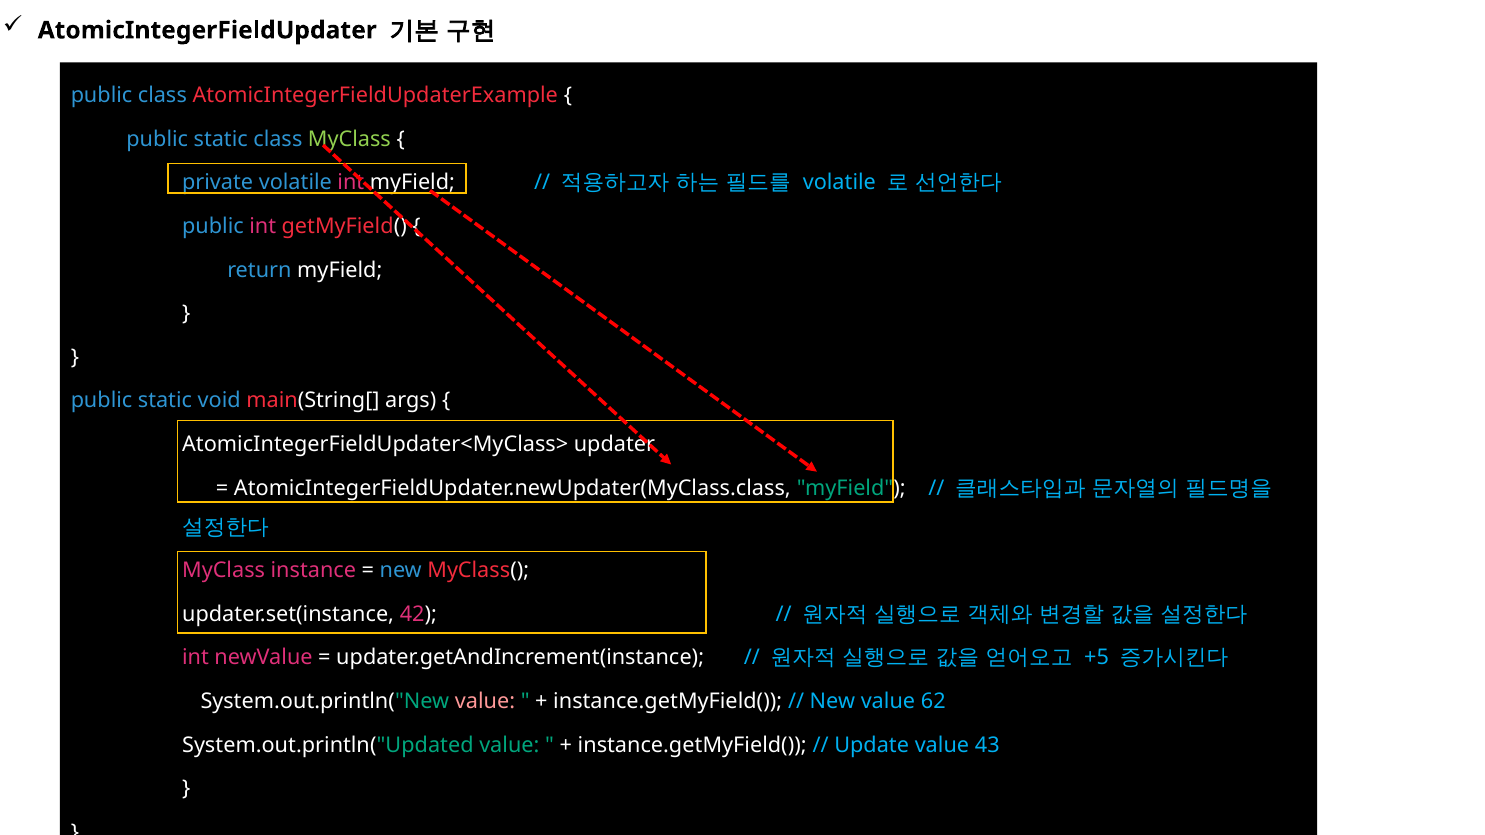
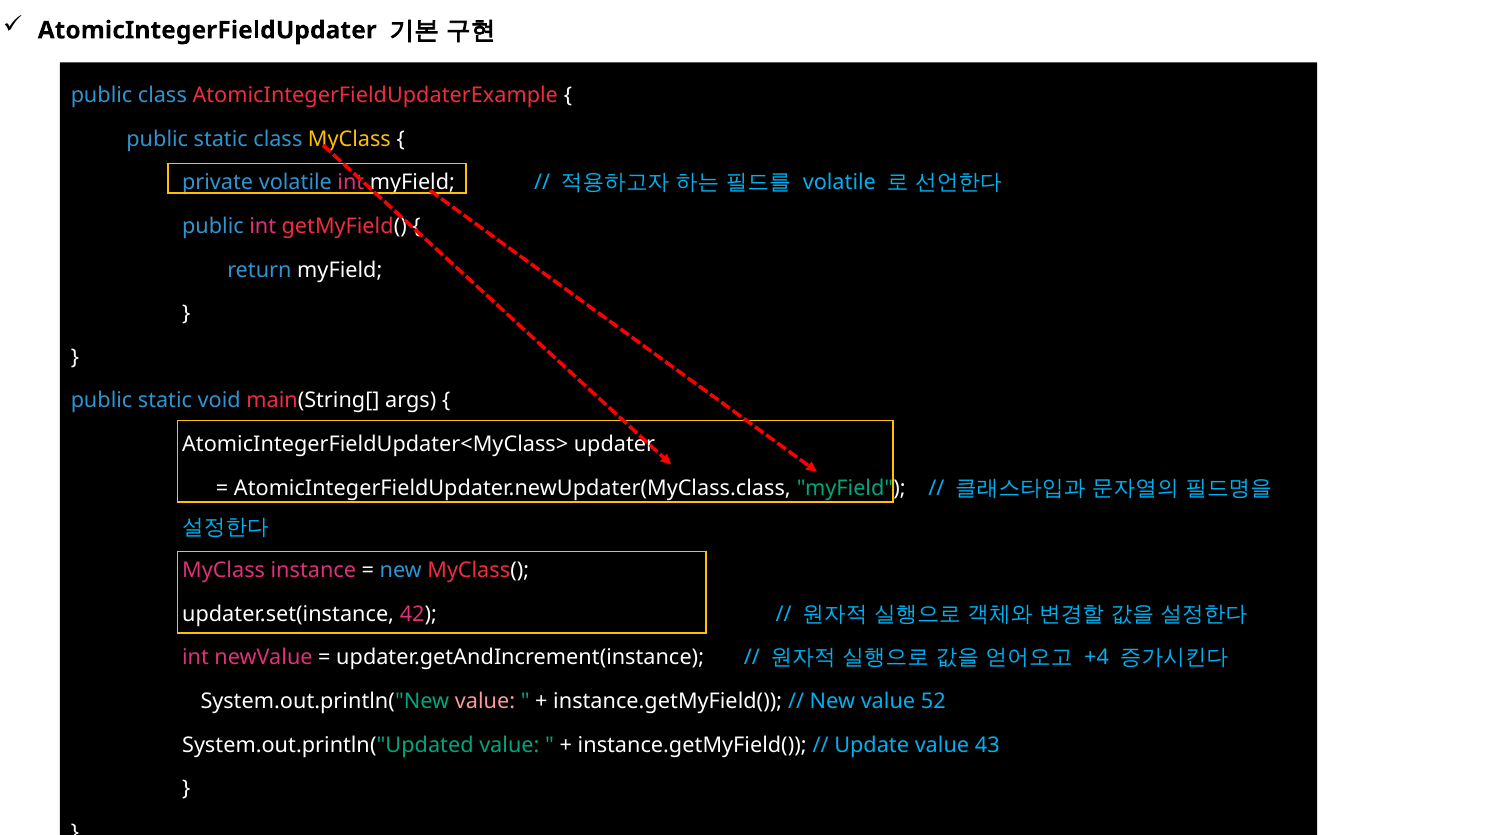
MyClass at (349, 139) colour: light green -> yellow
+5: +5 -> +4
62: 62 -> 52
